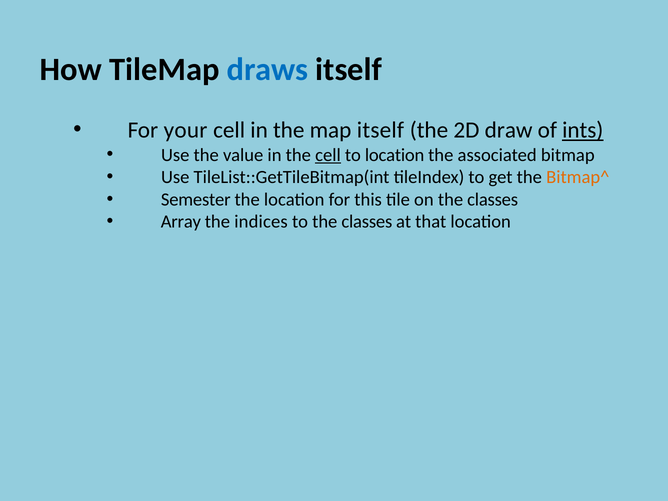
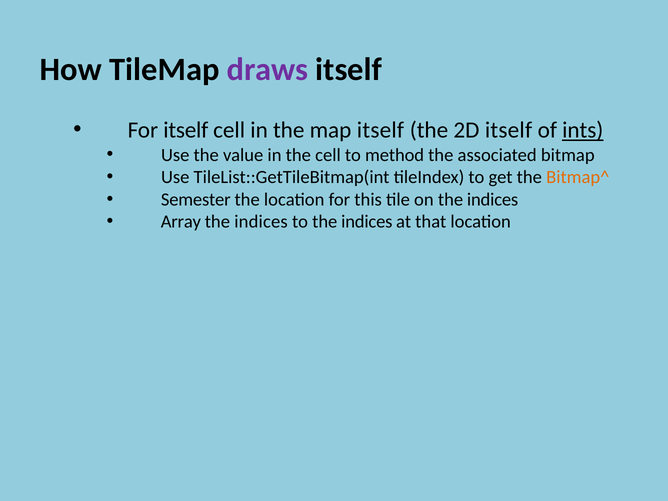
draws colour: blue -> purple
For your: your -> itself
2D draw: draw -> itself
cell at (328, 155) underline: present -> none
to location: location -> method
on the classes: classes -> indices
to the classes: classes -> indices
